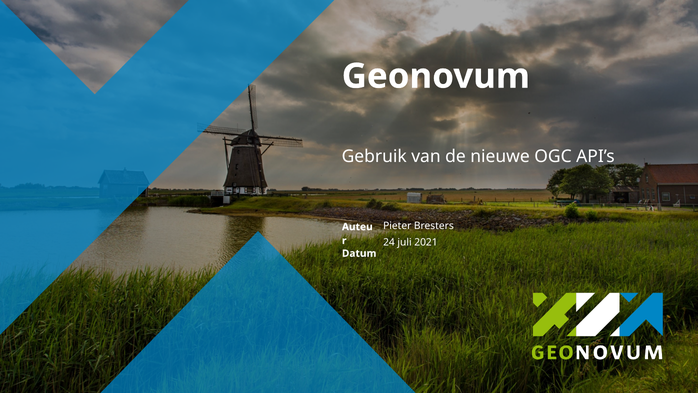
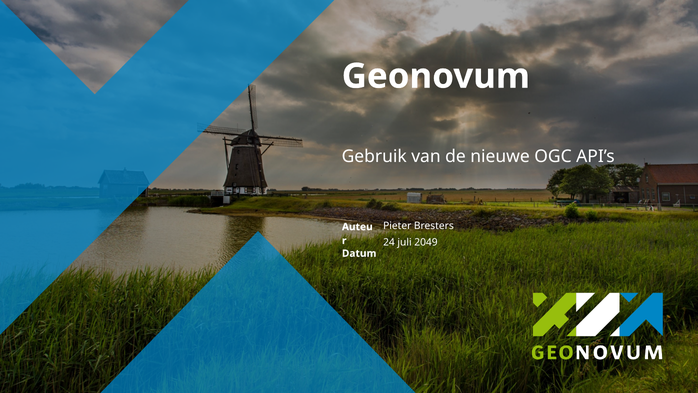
2021: 2021 -> 2049
